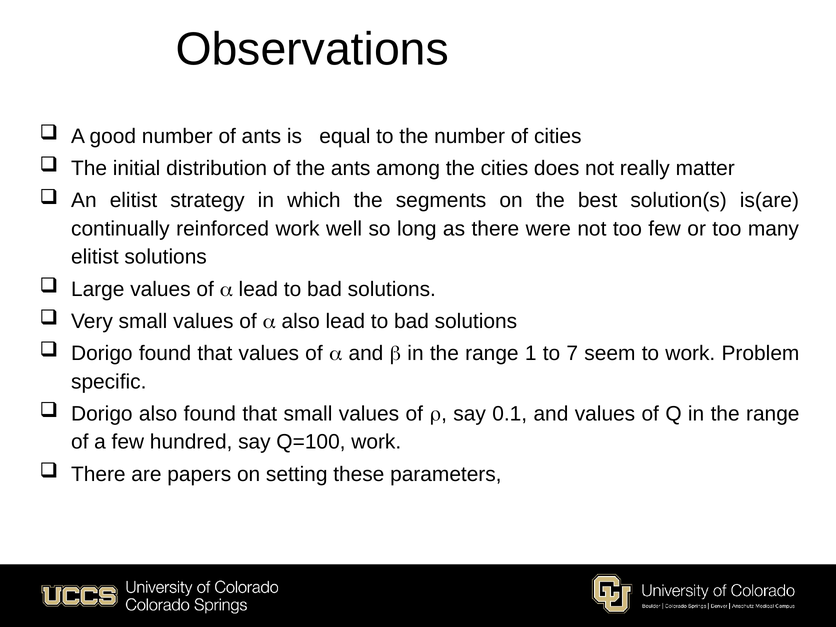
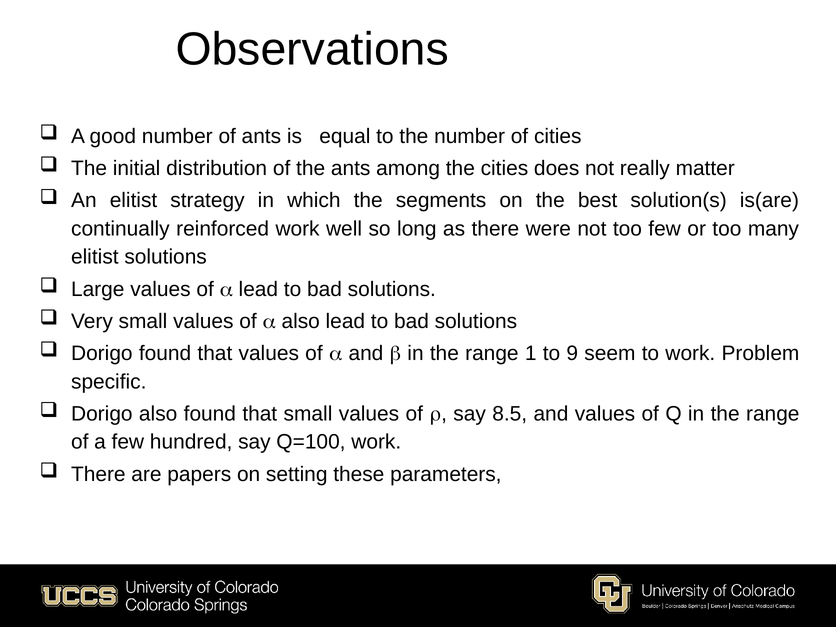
7: 7 -> 9
0.1: 0.1 -> 8.5
